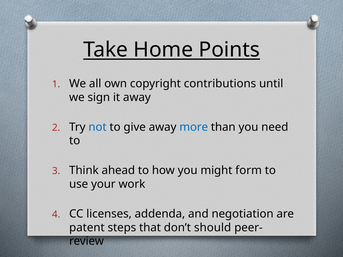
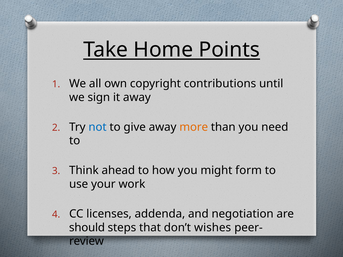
more colour: blue -> orange
patent: patent -> should
should: should -> wishes
